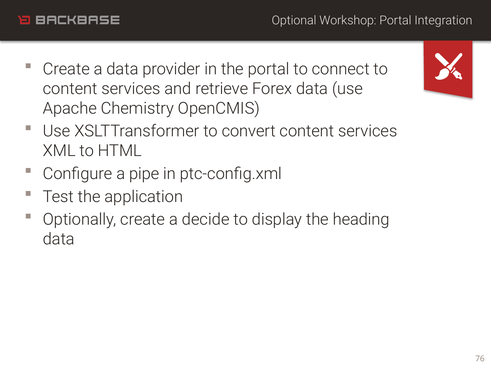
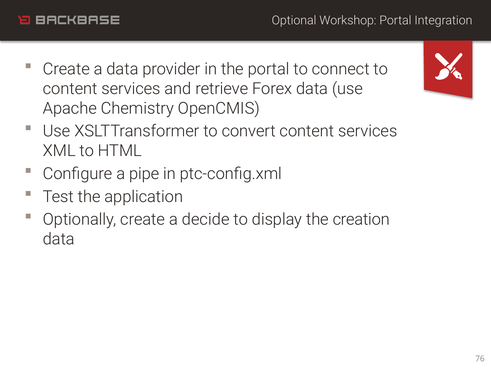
heading: heading -> creation
